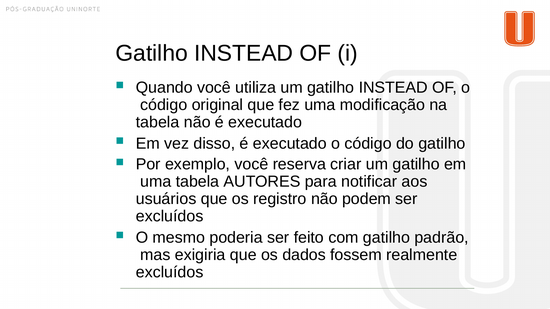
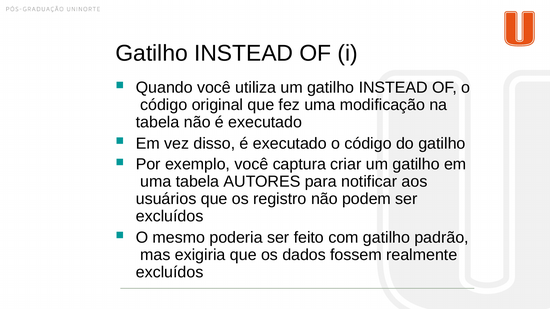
reserva: reserva -> captura
